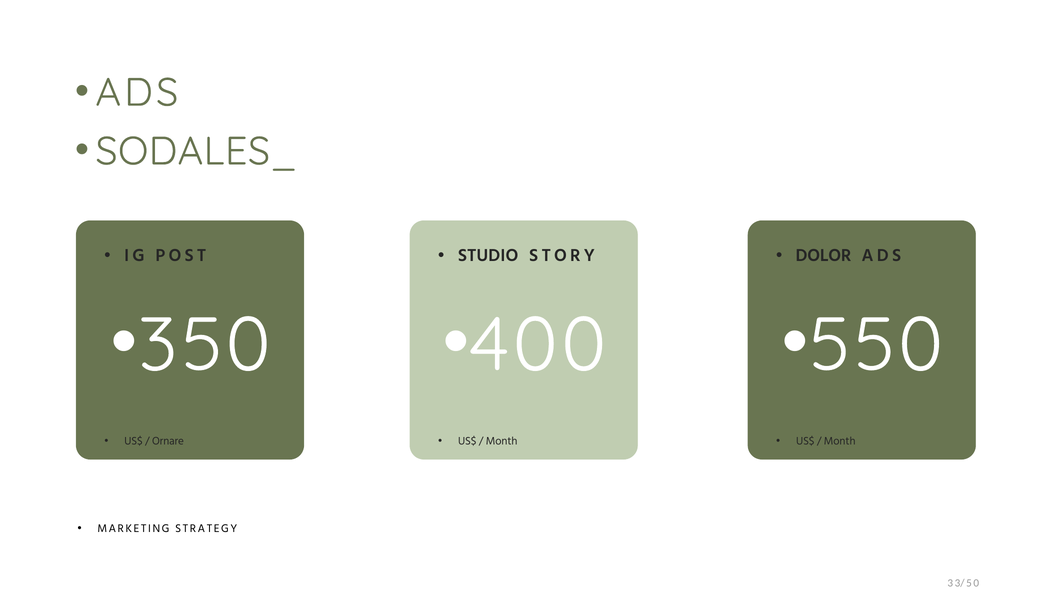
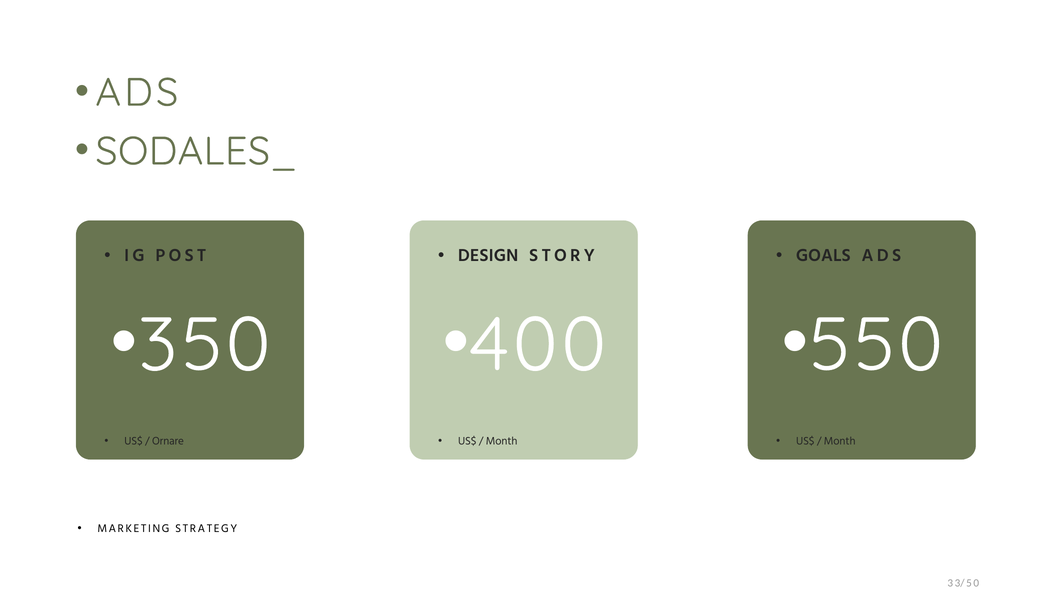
STUDIO: STUDIO -> DESIGN
DOLOR: DOLOR -> GOALS
